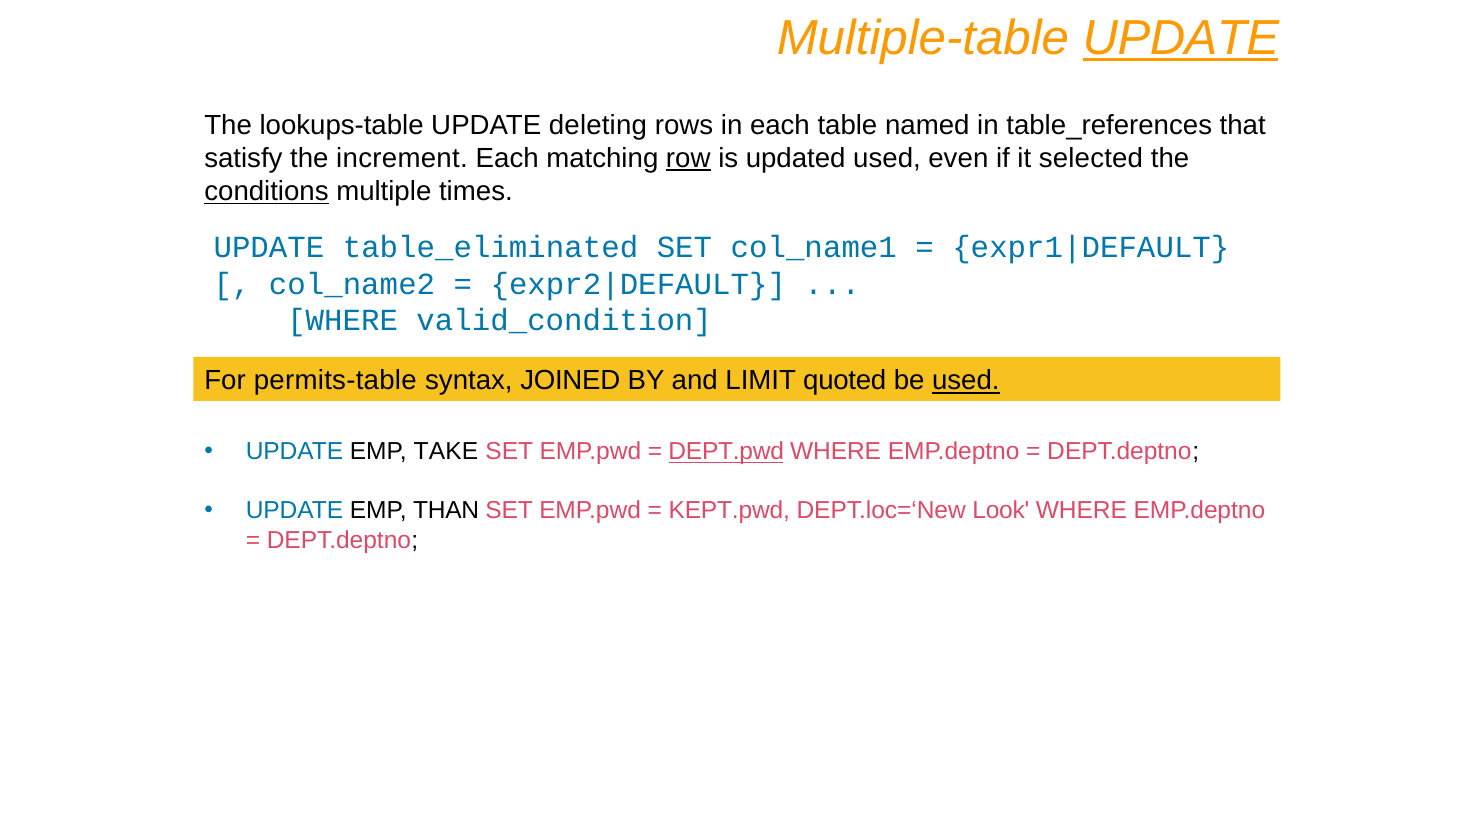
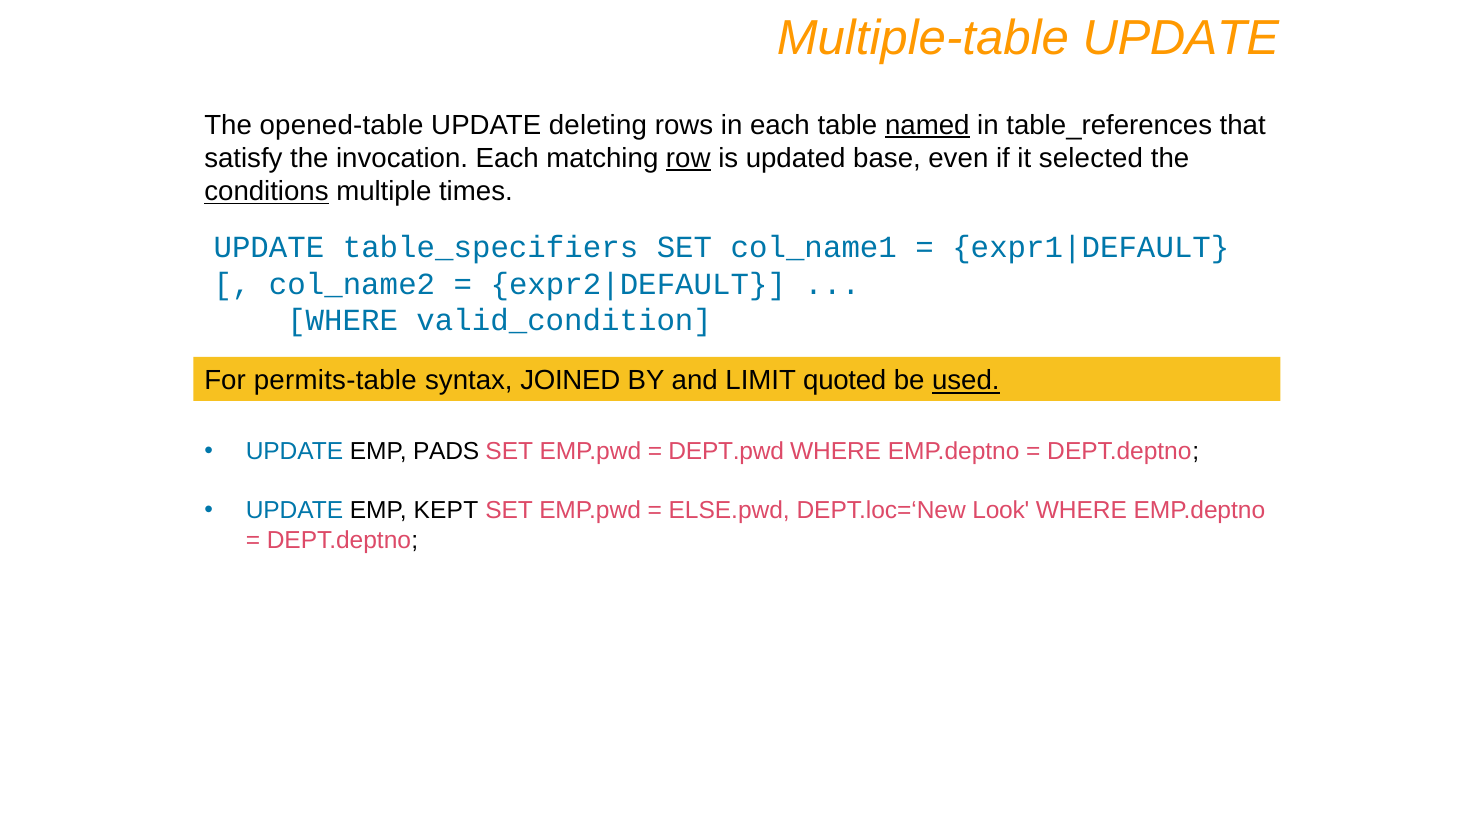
UPDATE at (1181, 38) underline: present -> none
lookups-table: lookups-table -> opened-table
named underline: none -> present
increment: increment -> invocation
updated used: used -> base
table_eliminated: table_eliminated -> table_specifiers
TAKE: TAKE -> PADS
DEPT.pwd underline: present -> none
THAN: THAN -> KEPT
KEPT.pwd: KEPT.pwd -> ELSE.pwd
